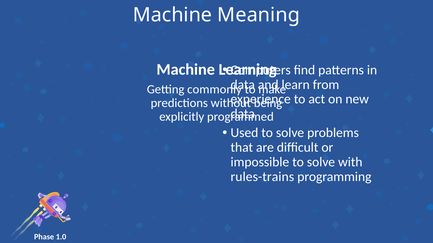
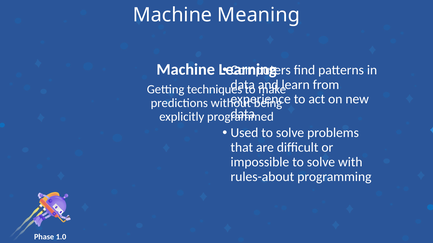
commonly: commonly -> techniques
rules-trains: rules-trains -> rules-about
